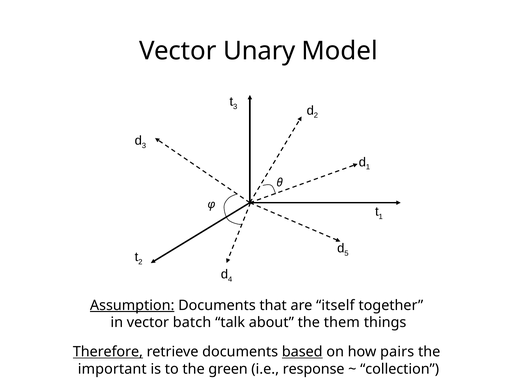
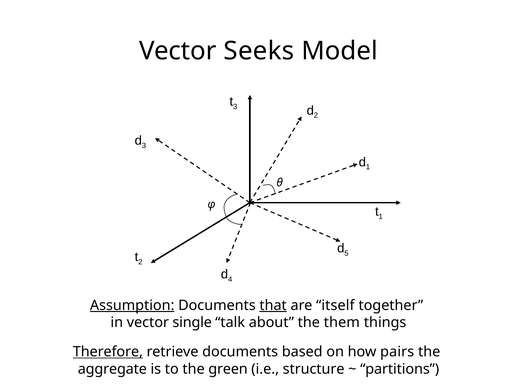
Unary: Unary -> Seeks
that underline: none -> present
batch: batch -> single
based underline: present -> none
important: important -> aggregate
response: response -> structure
collection: collection -> partitions
